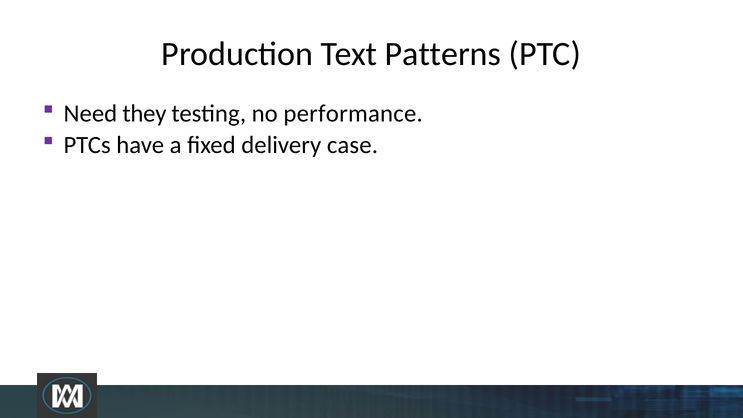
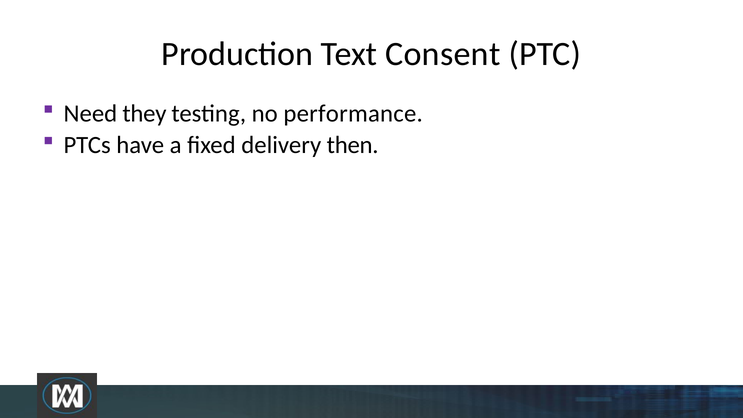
Patterns: Patterns -> Consent
case: case -> then
